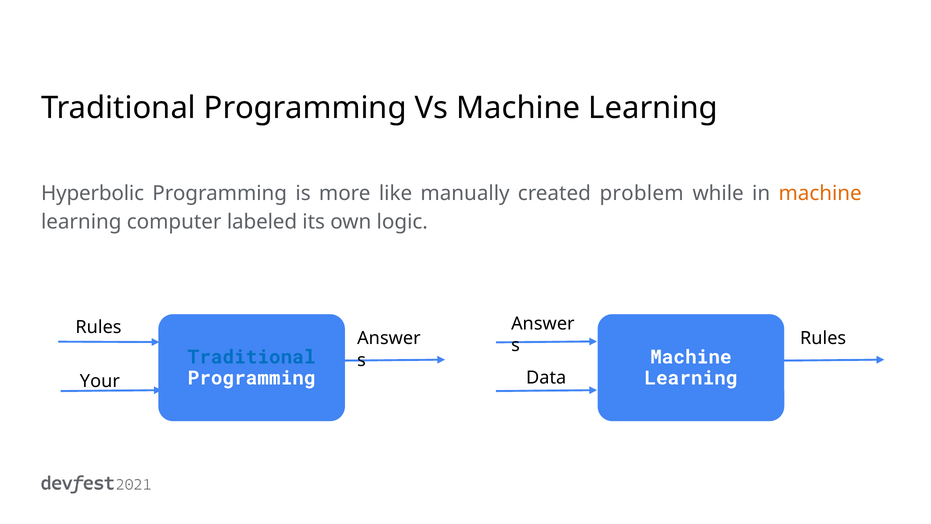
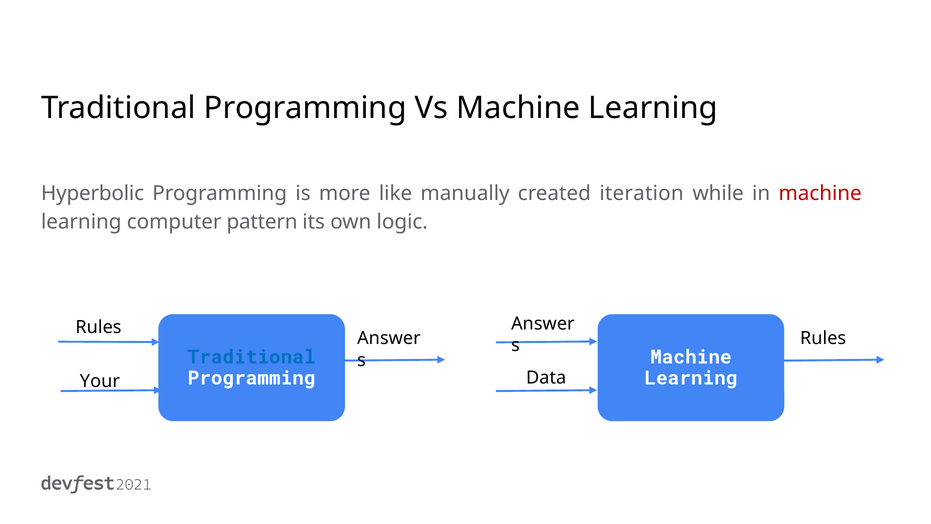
problem: problem -> iteration
machine at (820, 193) colour: orange -> red
labeled: labeled -> pattern
